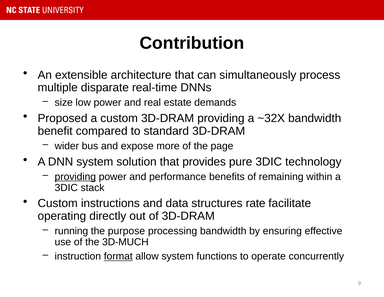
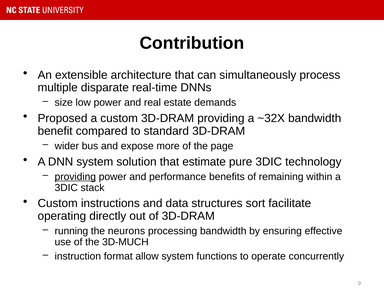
provides: provides -> estimate
rate: rate -> sort
purpose: purpose -> neurons
format underline: present -> none
